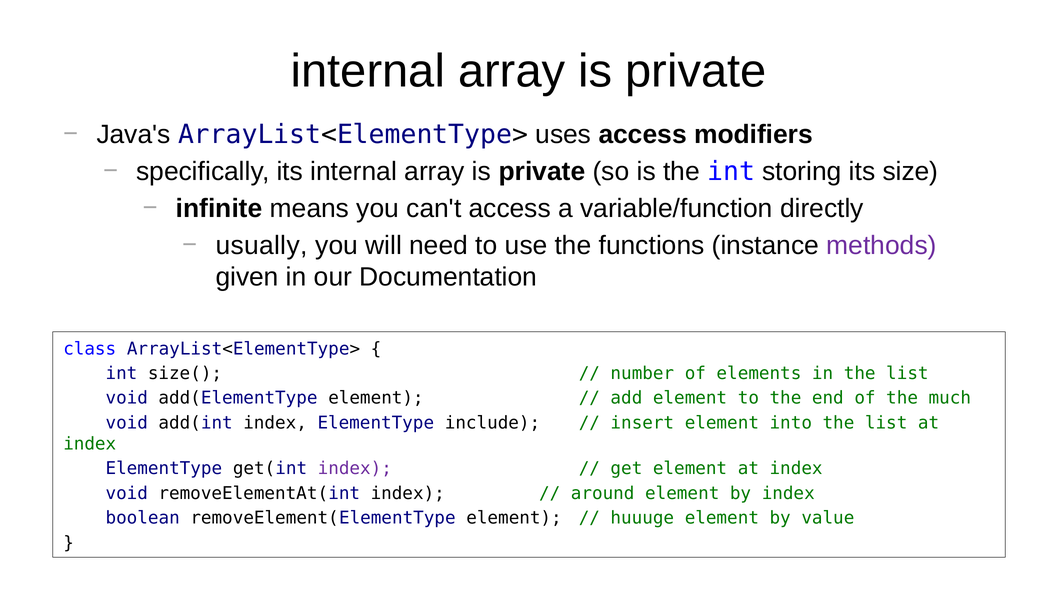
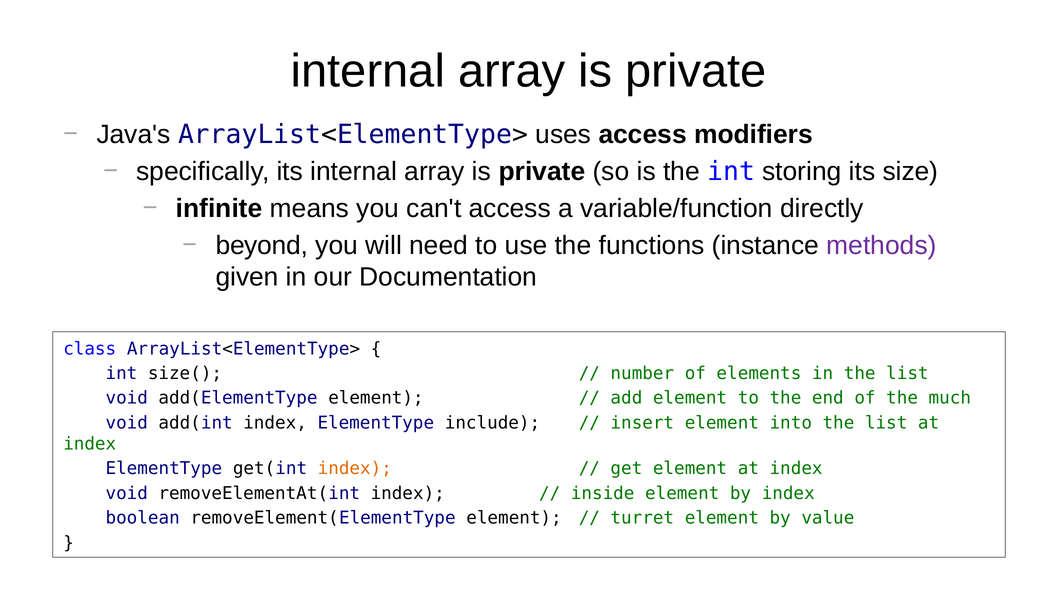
usually: usually -> beyond
index at (355, 469) colour: purple -> orange
around: around -> inside
huuuge: huuuge -> turret
